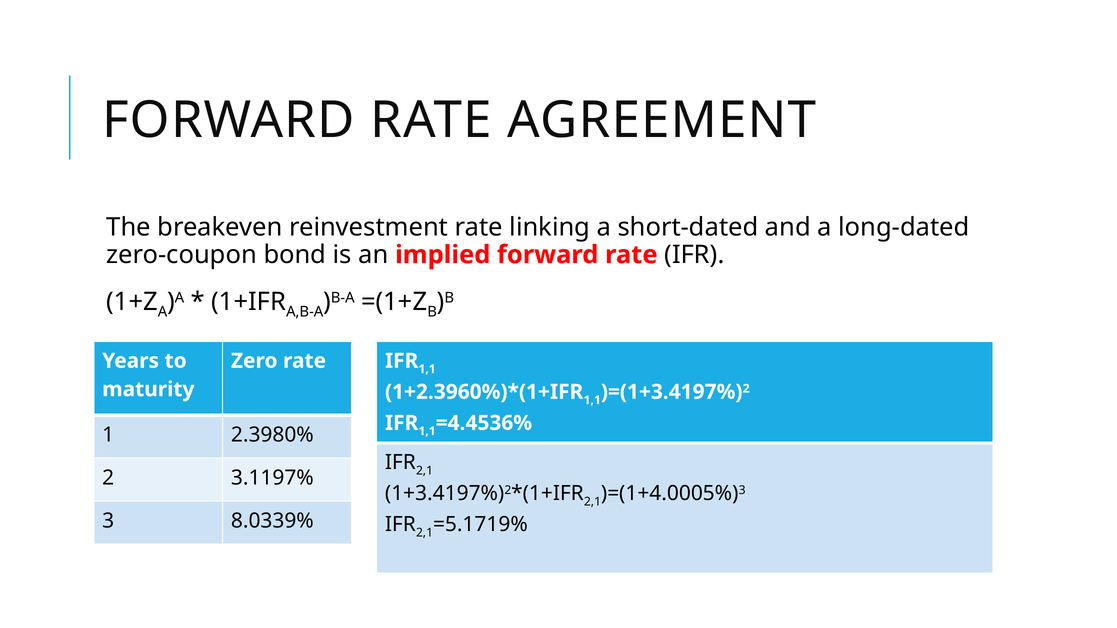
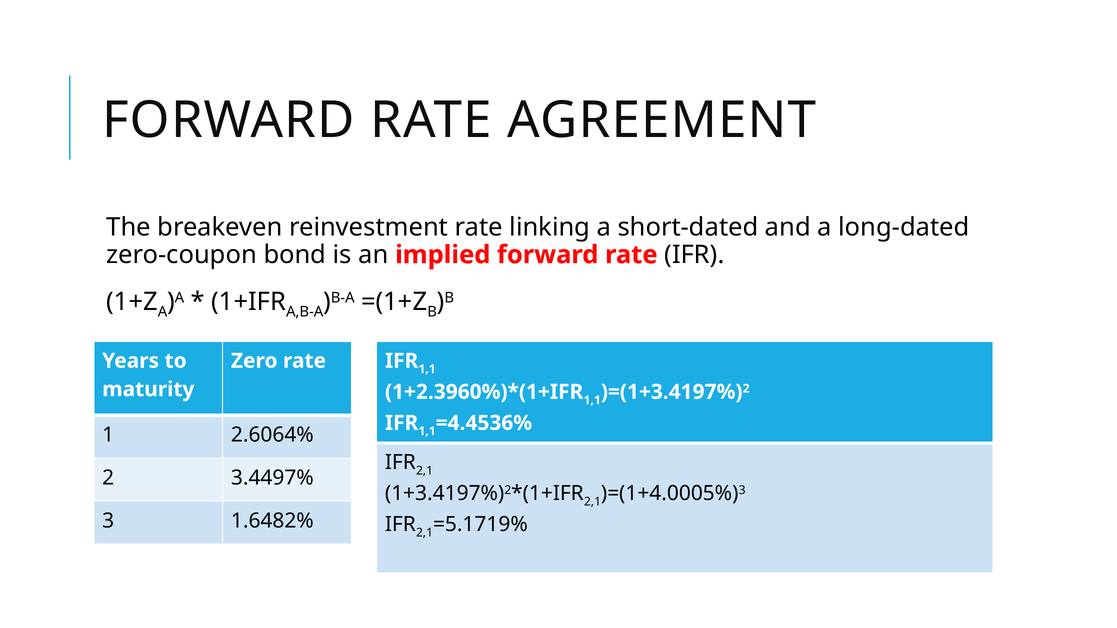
2.3980%: 2.3980% -> 2.6064%
3.1197%: 3.1197% -> 3.4497%
8.0339%: 8.0339% -> 1.6482%
